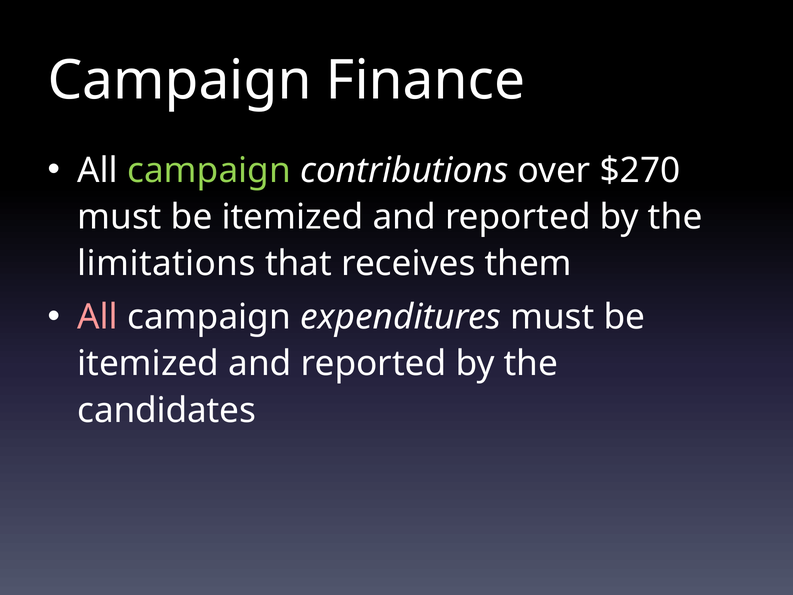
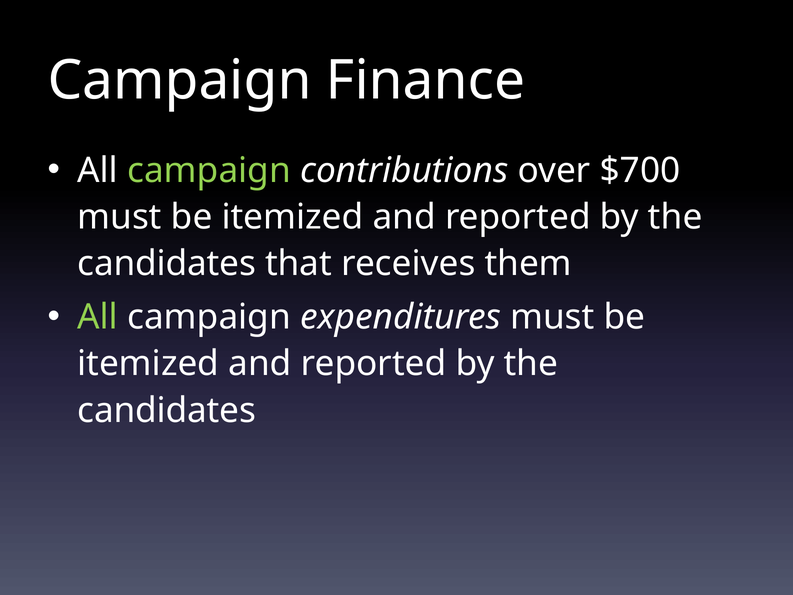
$270: $270 -> $700
limitations at (166, 264): limitations -> candidates
All at (98, 317) colour: pink -> light green
